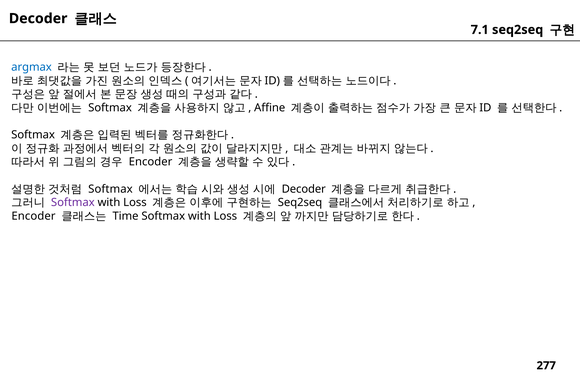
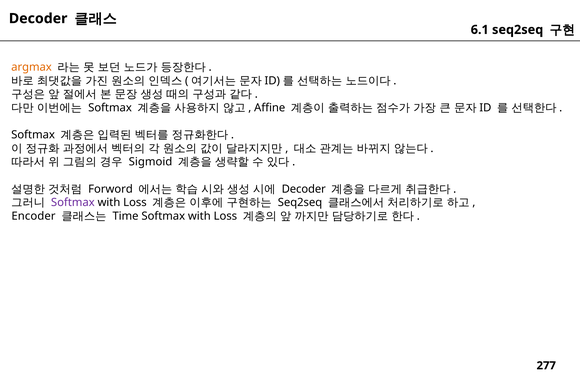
7.1: 7.1 -> 6.1
argmax colour: blue -> orange
Encoder at (151, 162): Encoder -> Sigmoid
Softmax at (110, 189): Softmax -> Forword
